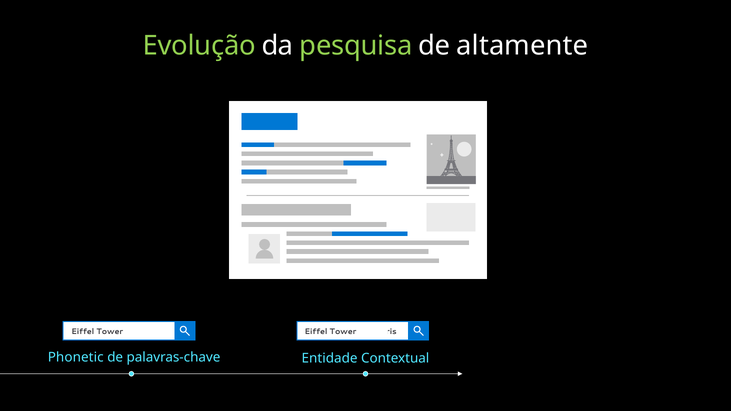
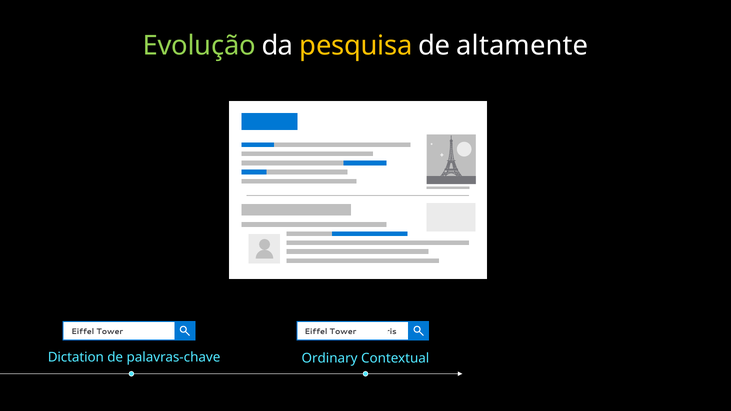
pesquisa colour: light green -> yellow
Phonetic: Phonetic -> Dictation
Entidade: Entidade -> Ordinary
